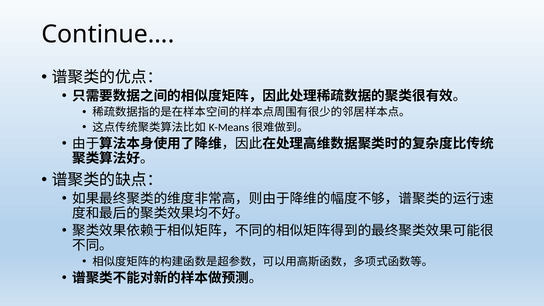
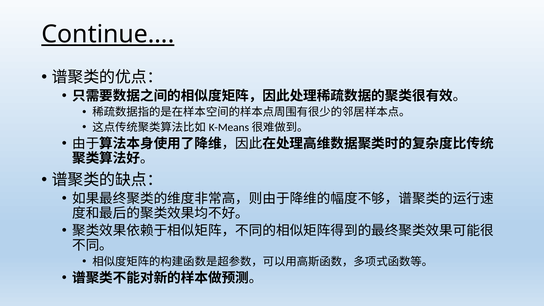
Continue… underline: none -> present
